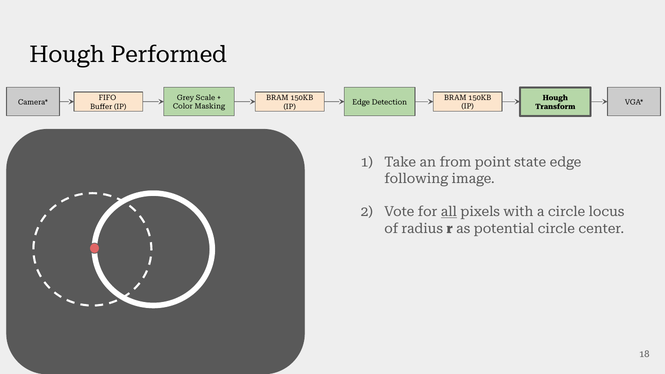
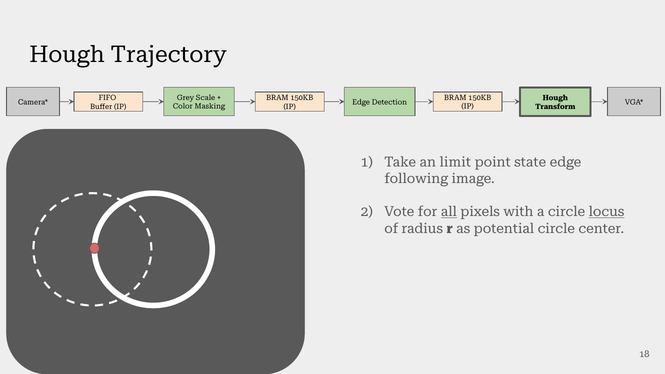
Performed: Performed -> Trajectory
from: from -> limit
locus underline: none -> present
